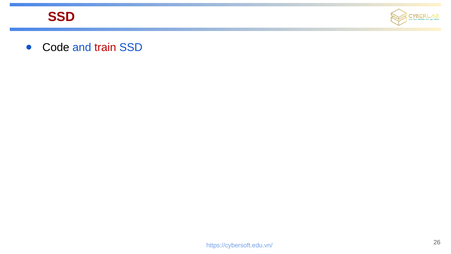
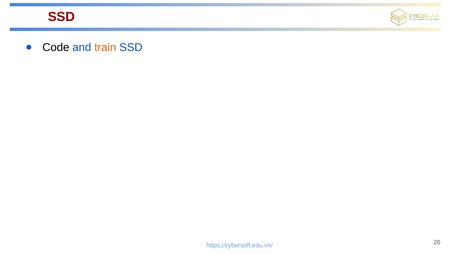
train colour: red -> orange
